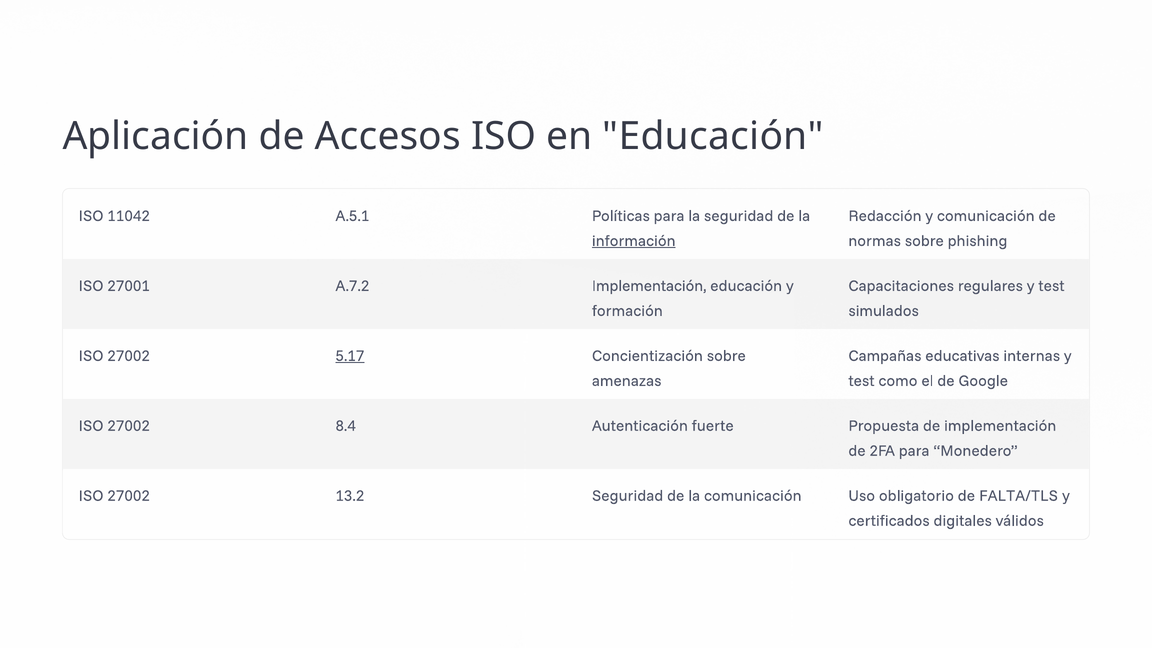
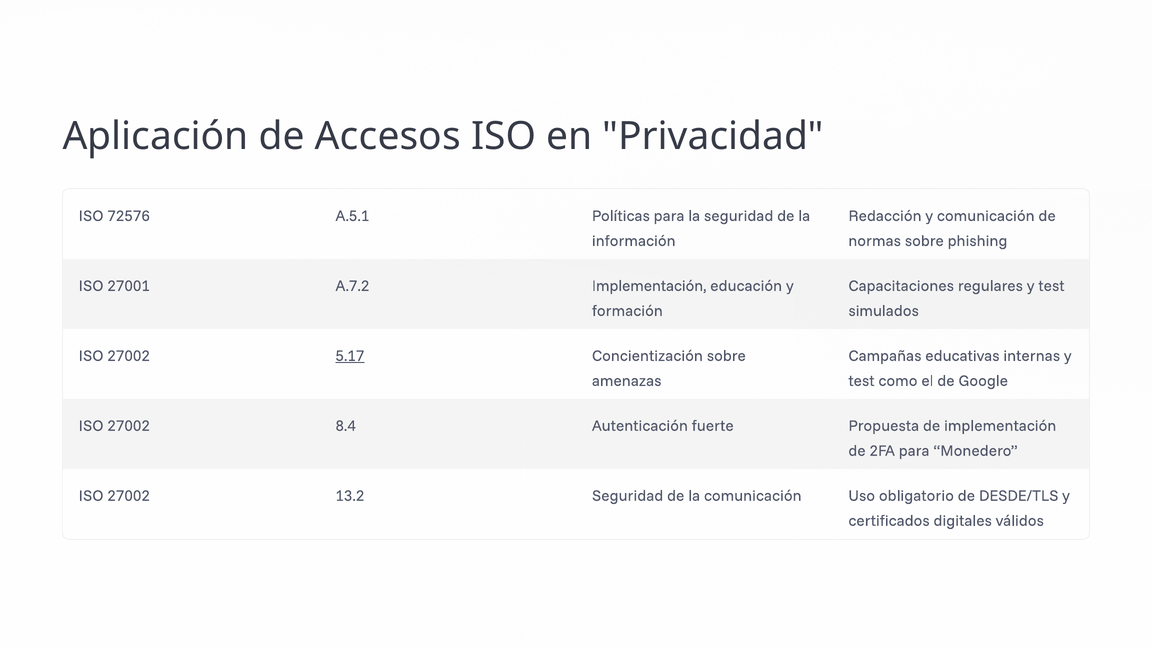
en Educación: Educación -> Privacidad
11042: 11042 -> 72576
información underline: present -> none
FALTA/TLS: FALTA/TLS -> DESDE/TLS
